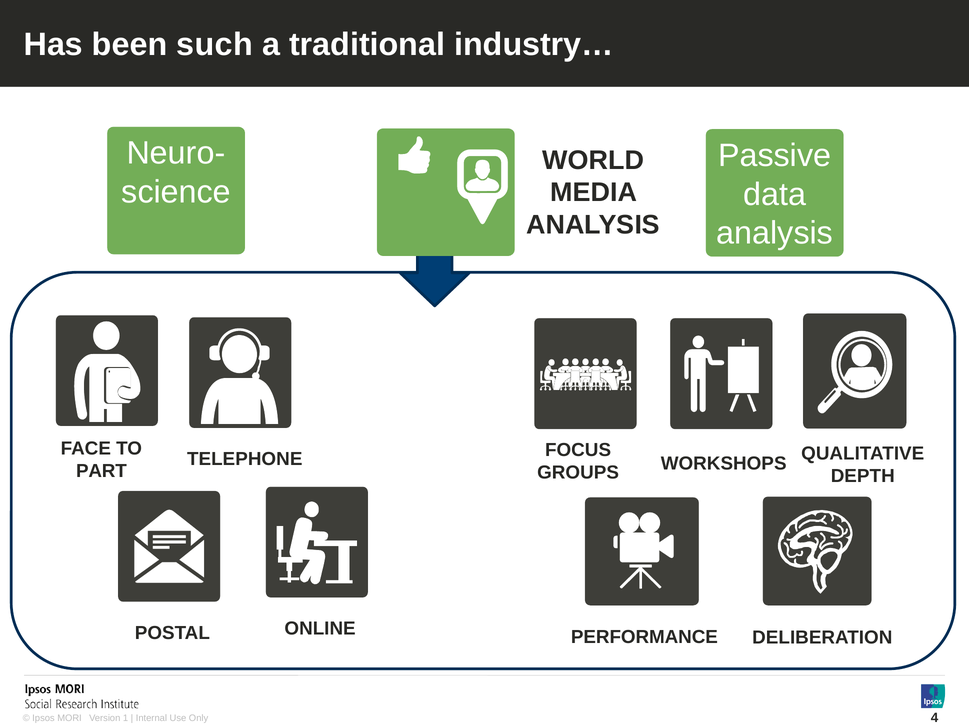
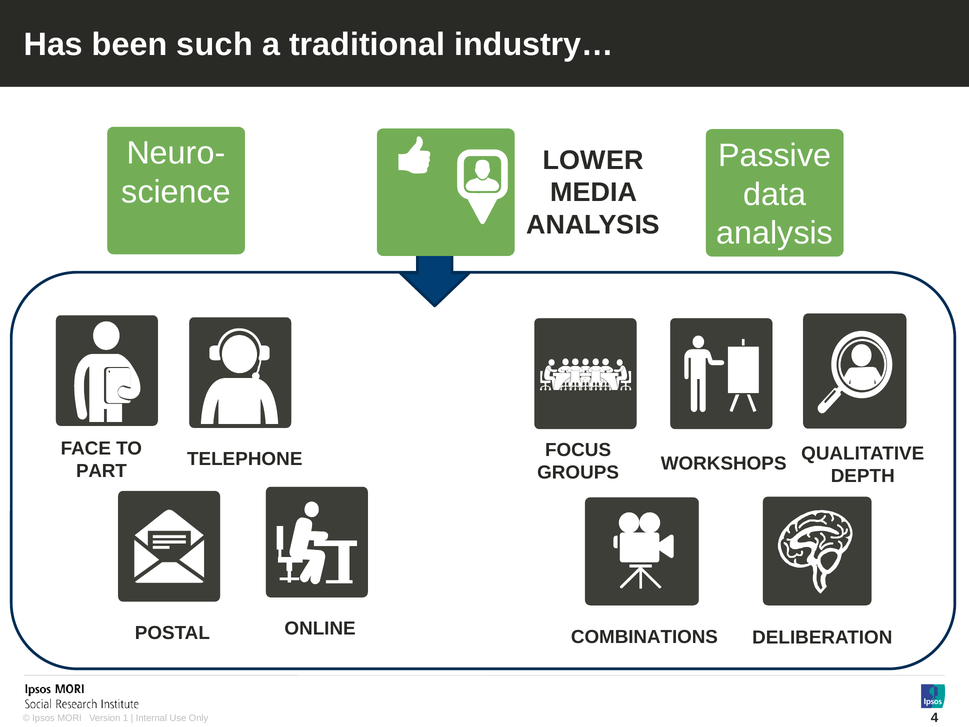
WORLD: WORLD -> LOWER
PERFORMANCE: PERFORMANCE -> COMBINATIONS
